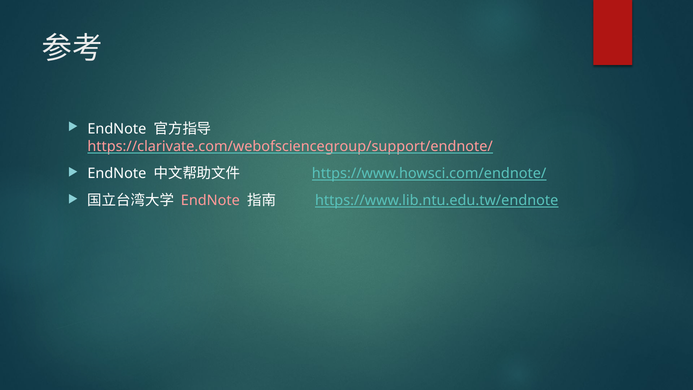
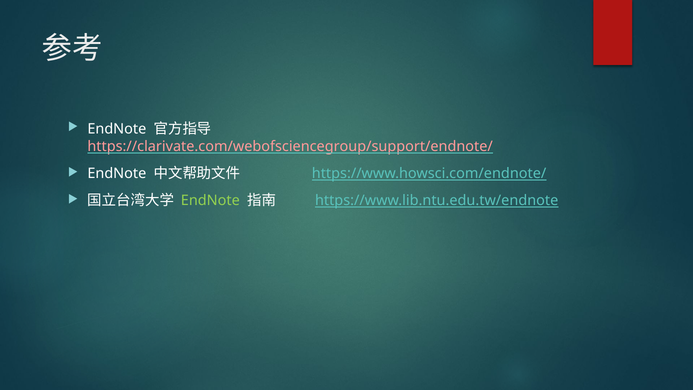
EndNote at (210, 200) colour: pink -> light green
